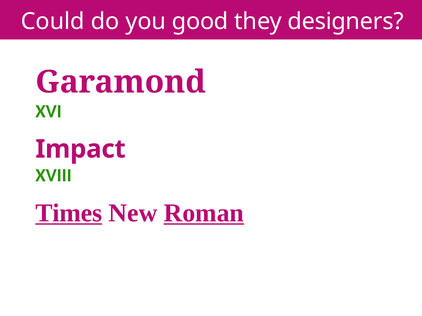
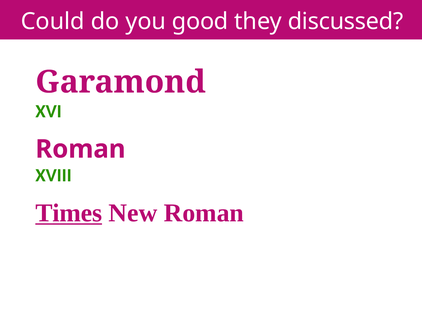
designers: designers -> discussed
Impact at (81, 149): Impact -> Roman
Roman at (204, 213) underline: present -> none
